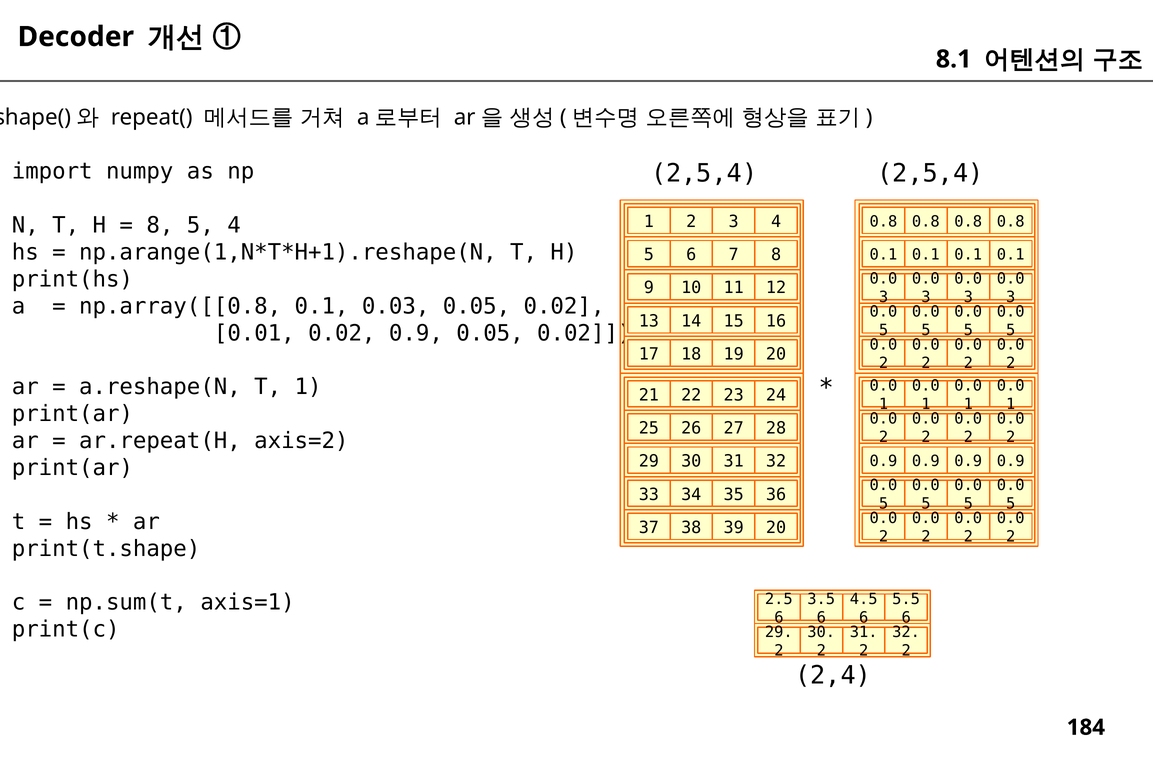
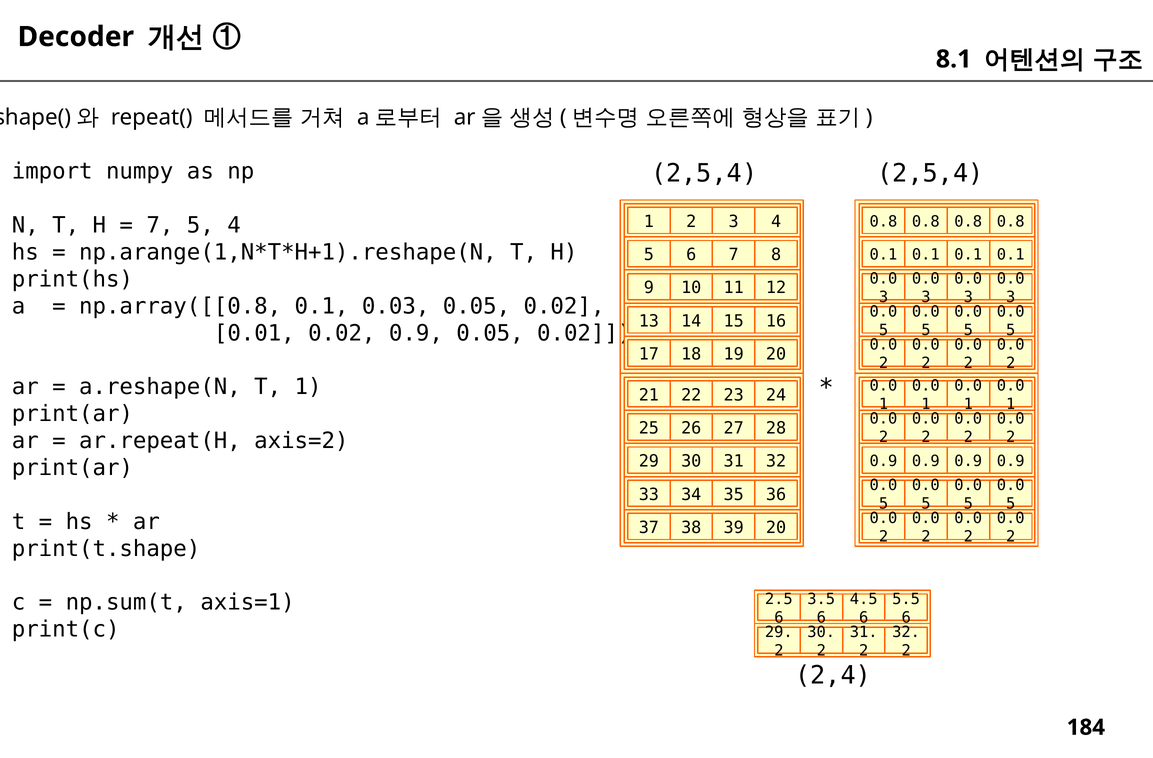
8 at (160, 225): 8 -> 7
